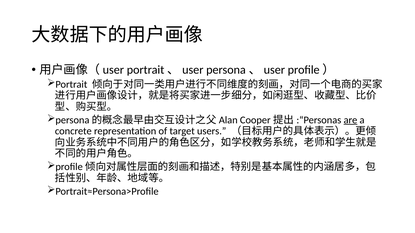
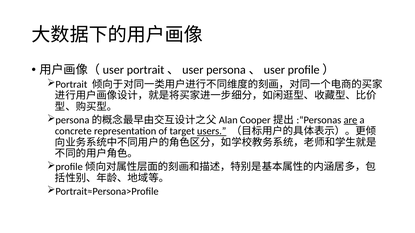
users underline: none -> present
